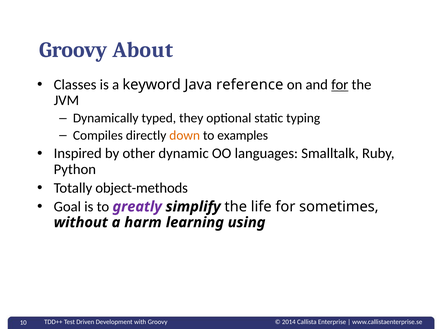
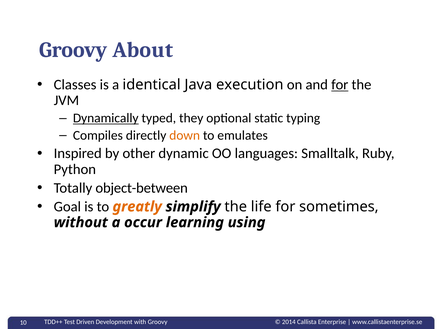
keyword: keyword -> identical
reference: reference -> execution
Dynamically underline: none -> present
examples: examples -> emulates
object-methods: object-methods -> object-between
greatly colour: purple -> orange
harm: harm -> occur
